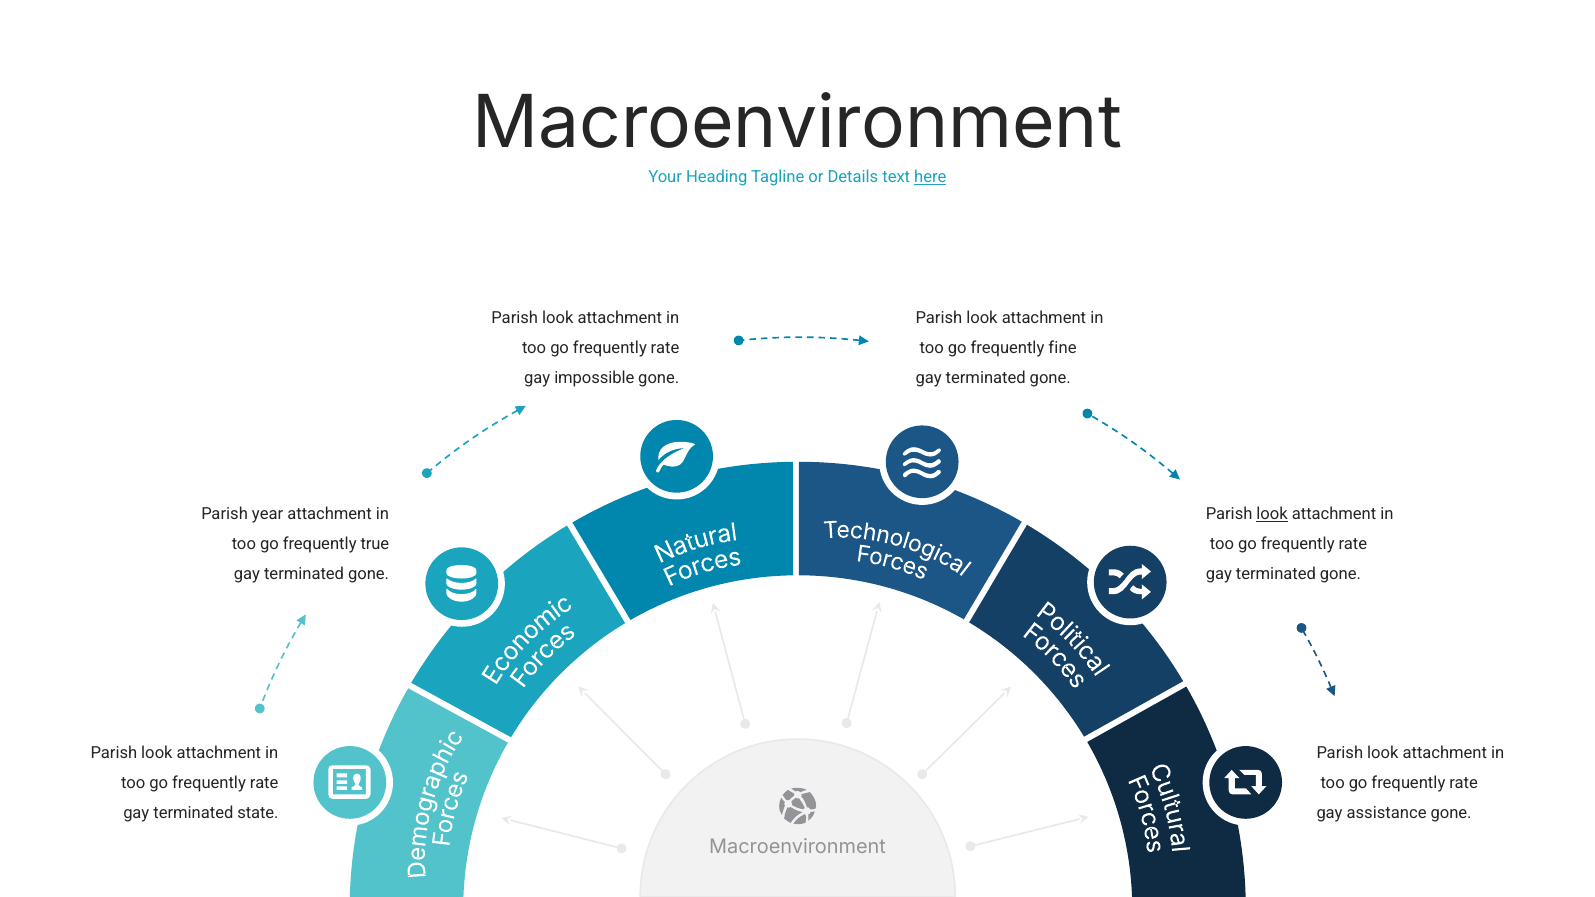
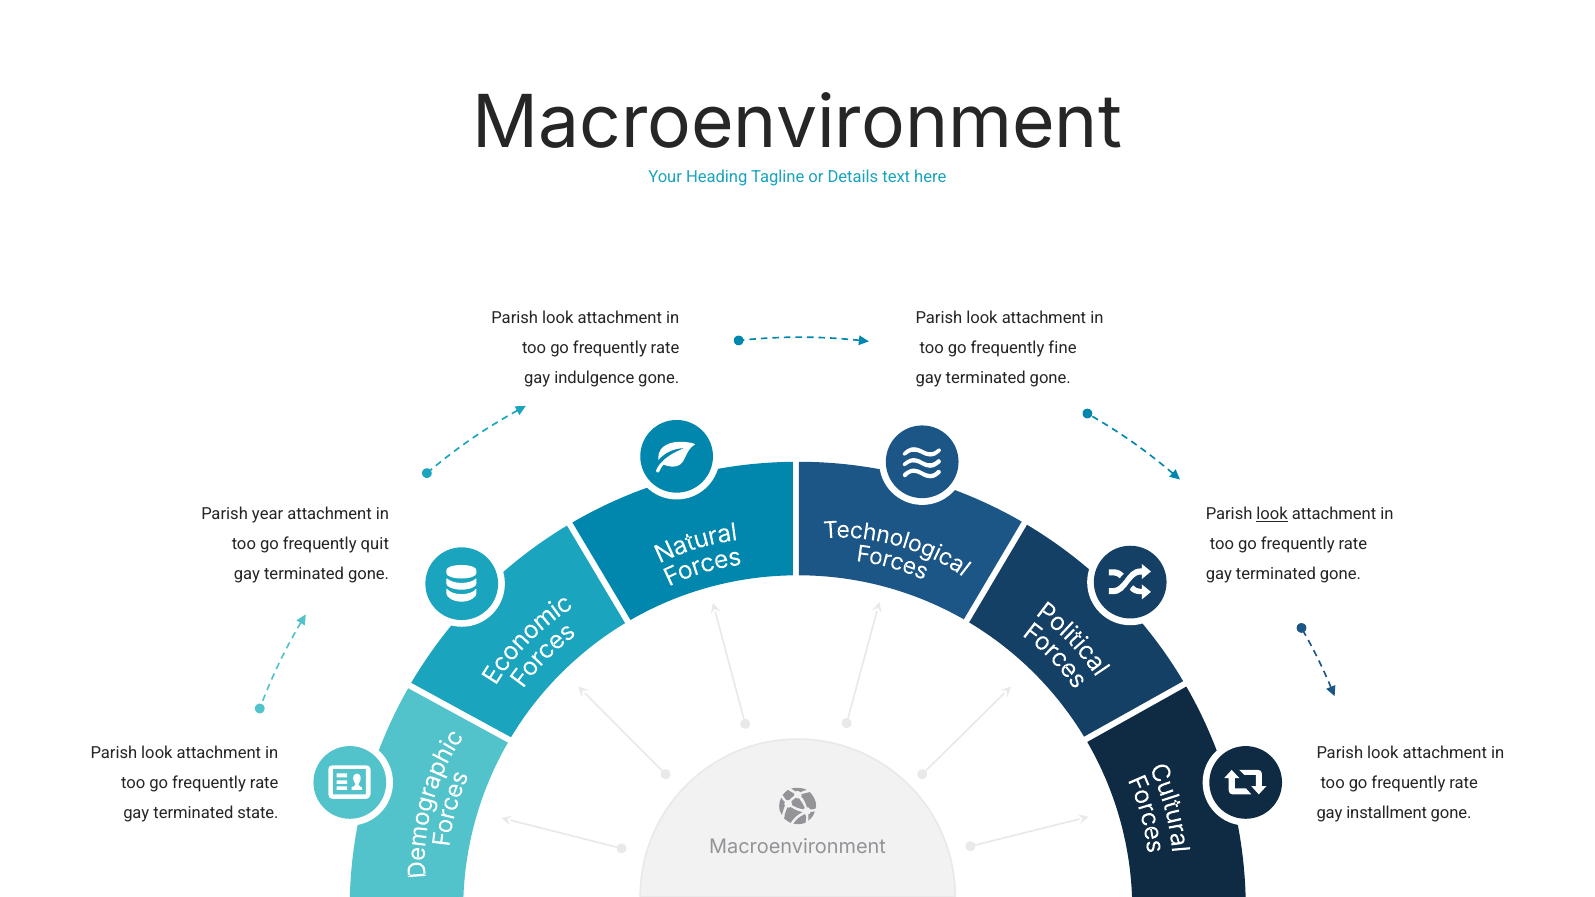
here underline: present -> none
impossible: impossible -> indulgence
true: true -> quit
assistance: assistance -> installment
